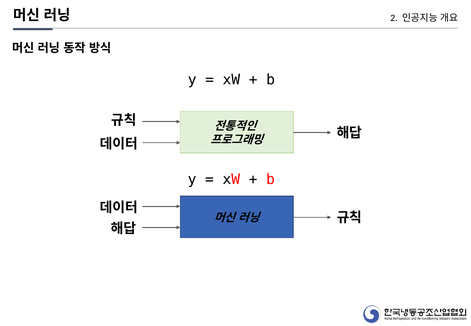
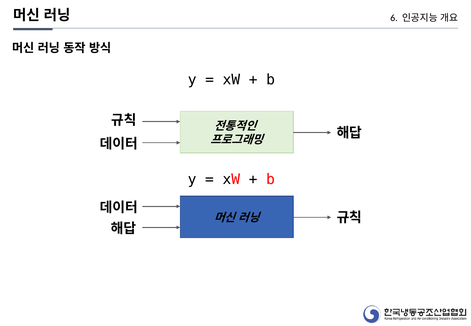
2: 2 -> 6
